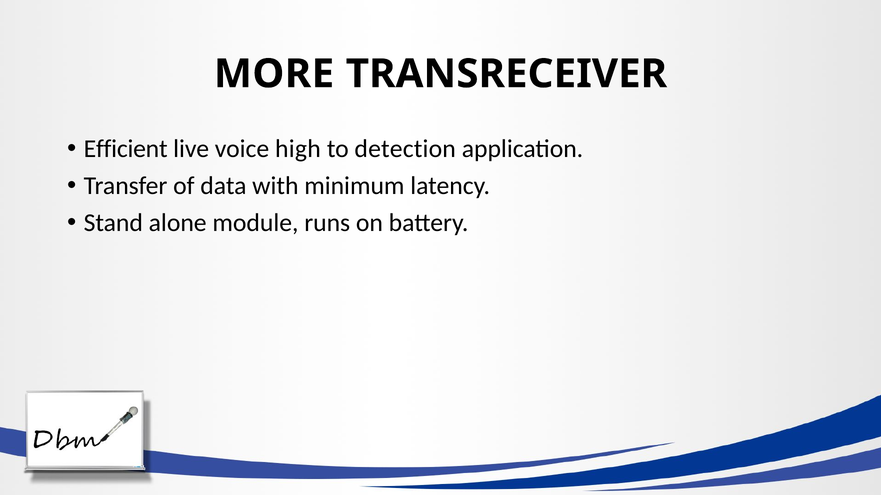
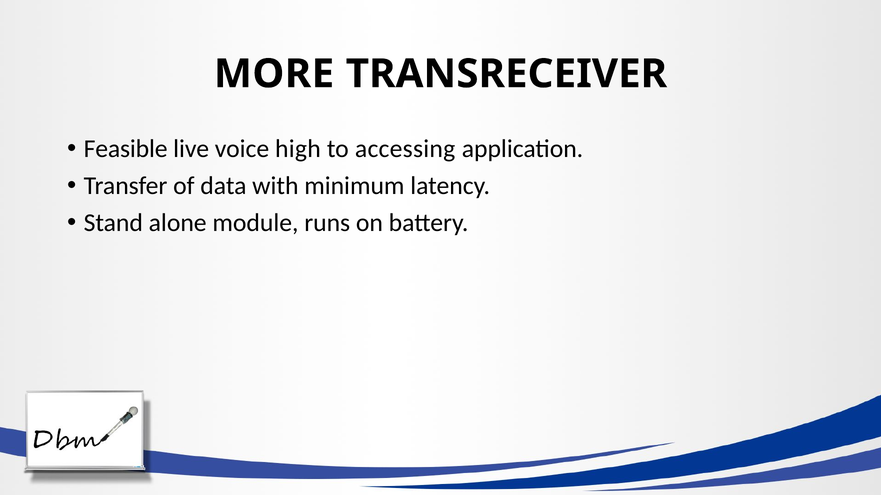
Efficient: Efficient -> Feasible
detection: detection -> accessing
